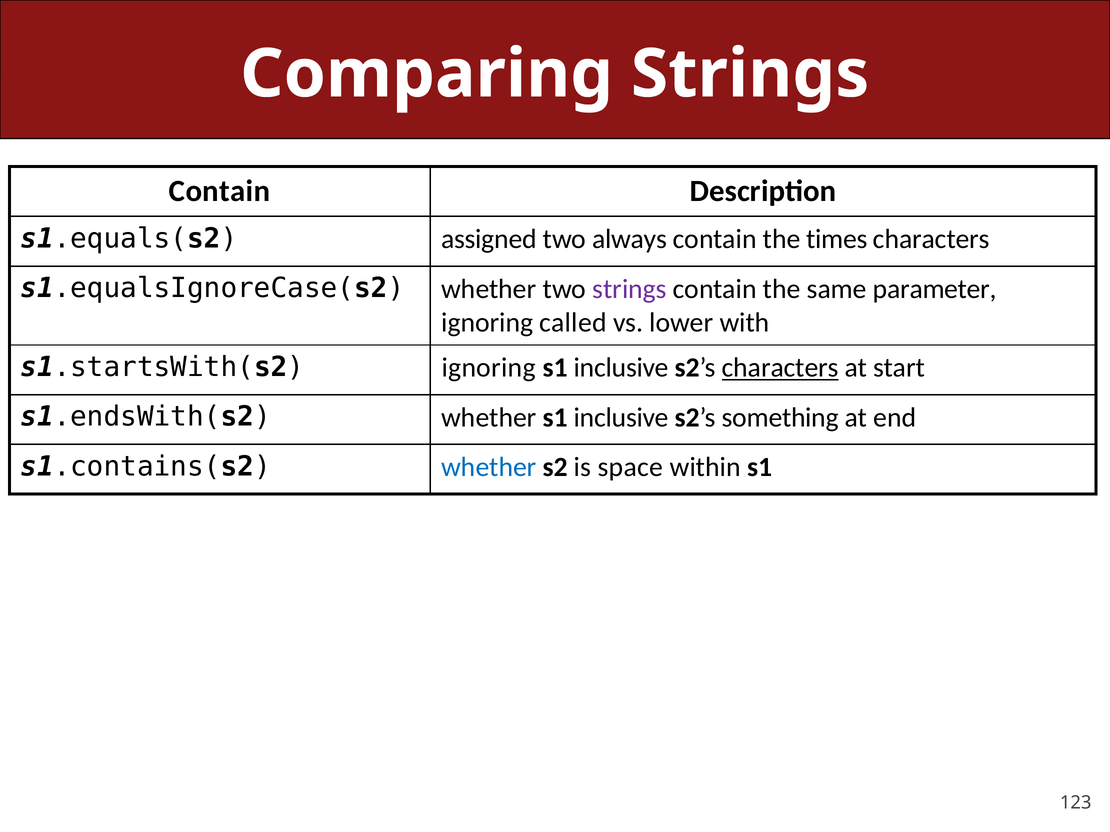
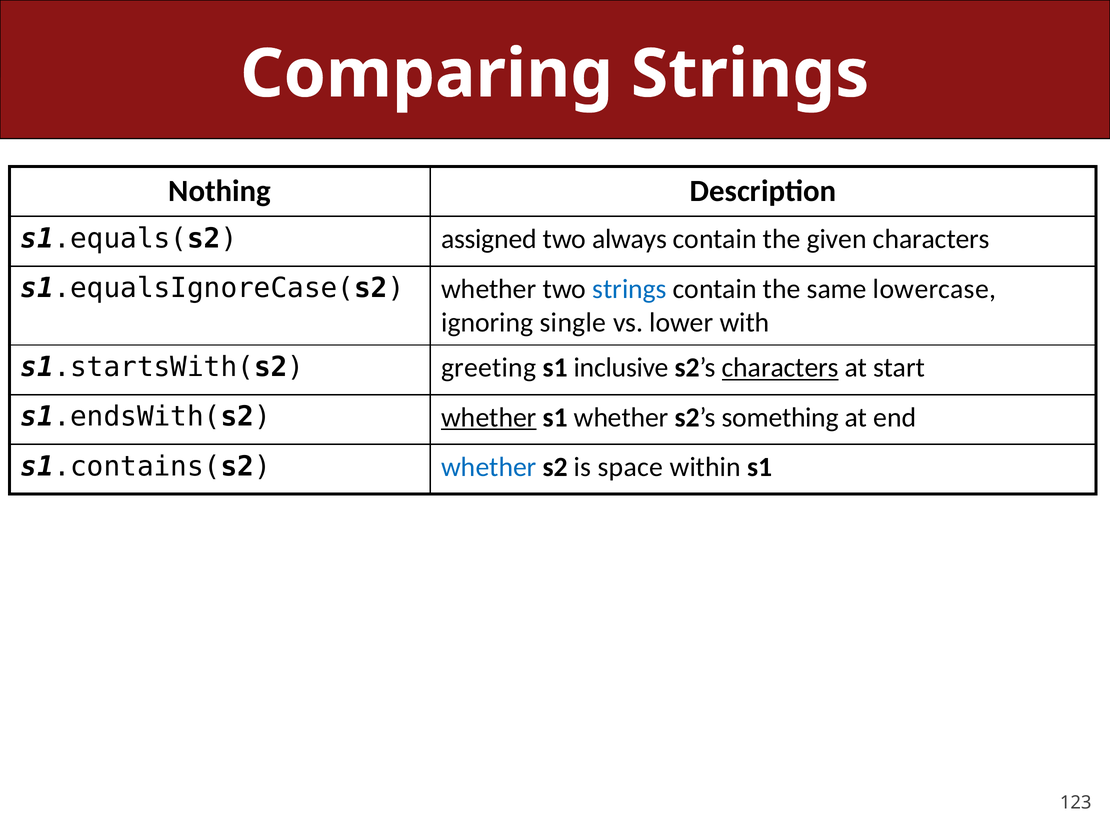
Contain at (220, 191): Contain -> Nothing
times: times -> given
strings at (630, 289) colour: purple -> blue
parameter: parameter -> lowercase
called: called -> single
s1.startsWith(s2 ignoring: ignoring -> greeting
whether at (489, 418) underline: none -> present
inclusive at (621, 418): inclusive -> whether
